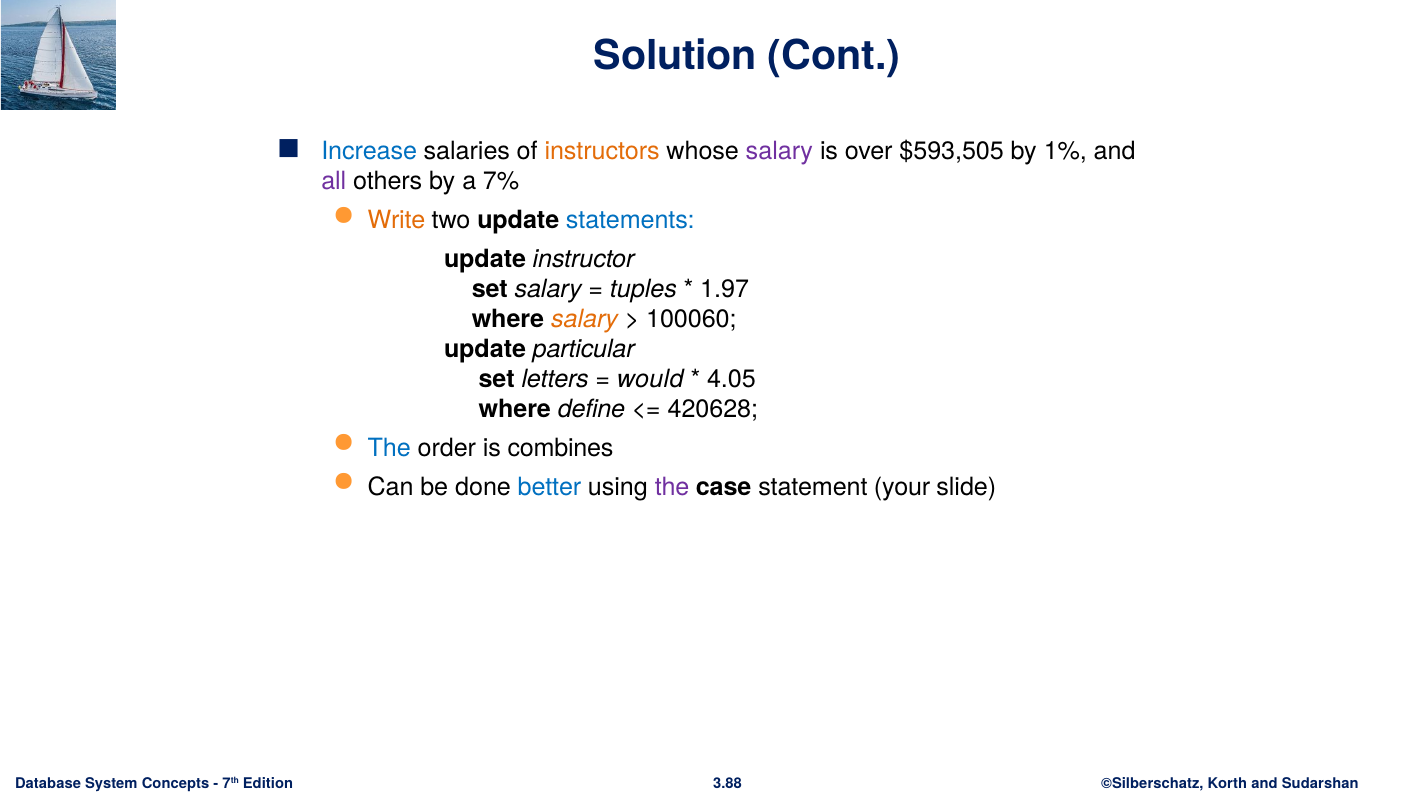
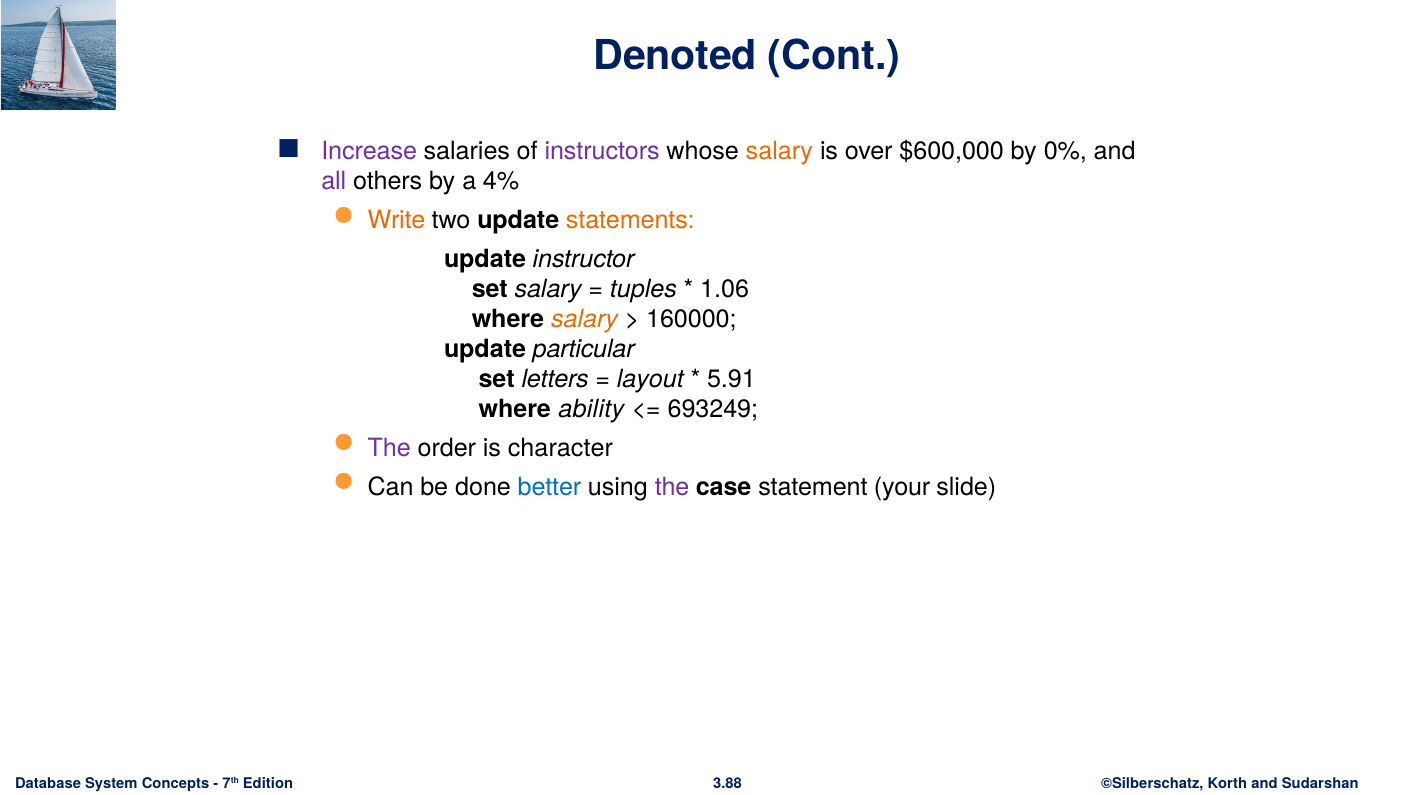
Solution: Solution -> Denoted
Increase colour: blue -> purple
instructors colour: orange -> purple
salary at (779, 151) colour: purple -> orange
$593,505: $593,505 -> $600,000
1%: 1% -> 0%
7%: 7% -> 4%
statements colour: blue -> orange
1.97: 1.97 -> 1.06
100060: 100060 -> 160000
would: would -> layout
4.05: 4.05 -> 5.91
define: define -> ability
420628: 420628 -> 693249
The at (389, 448) colour: blue -> purple
combines: combines -> character
